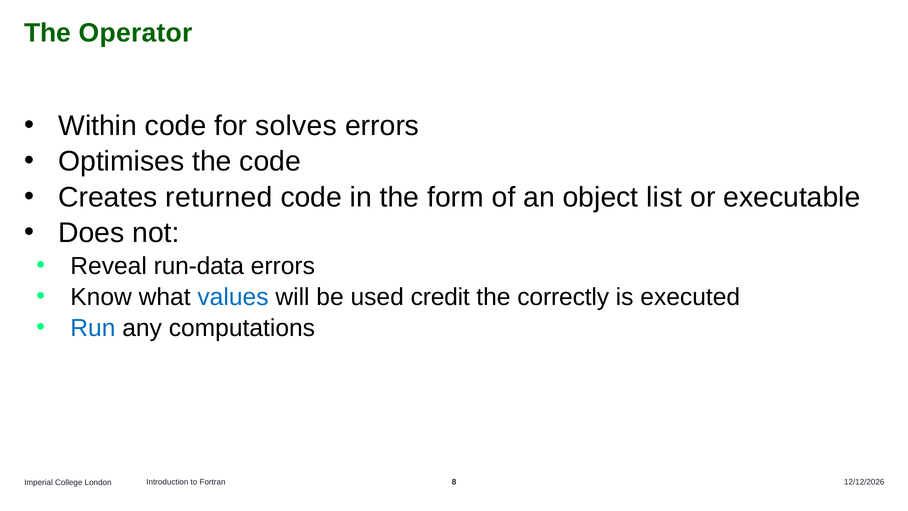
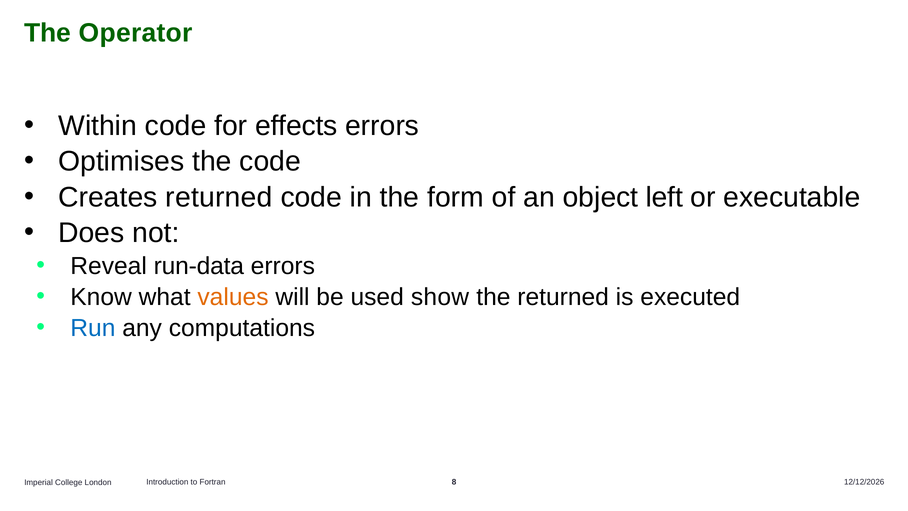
solves: solves -> effects
list: list -> left
values colour: blue -> orange
credit: credit -> show
the correctly: correctly -> returned
